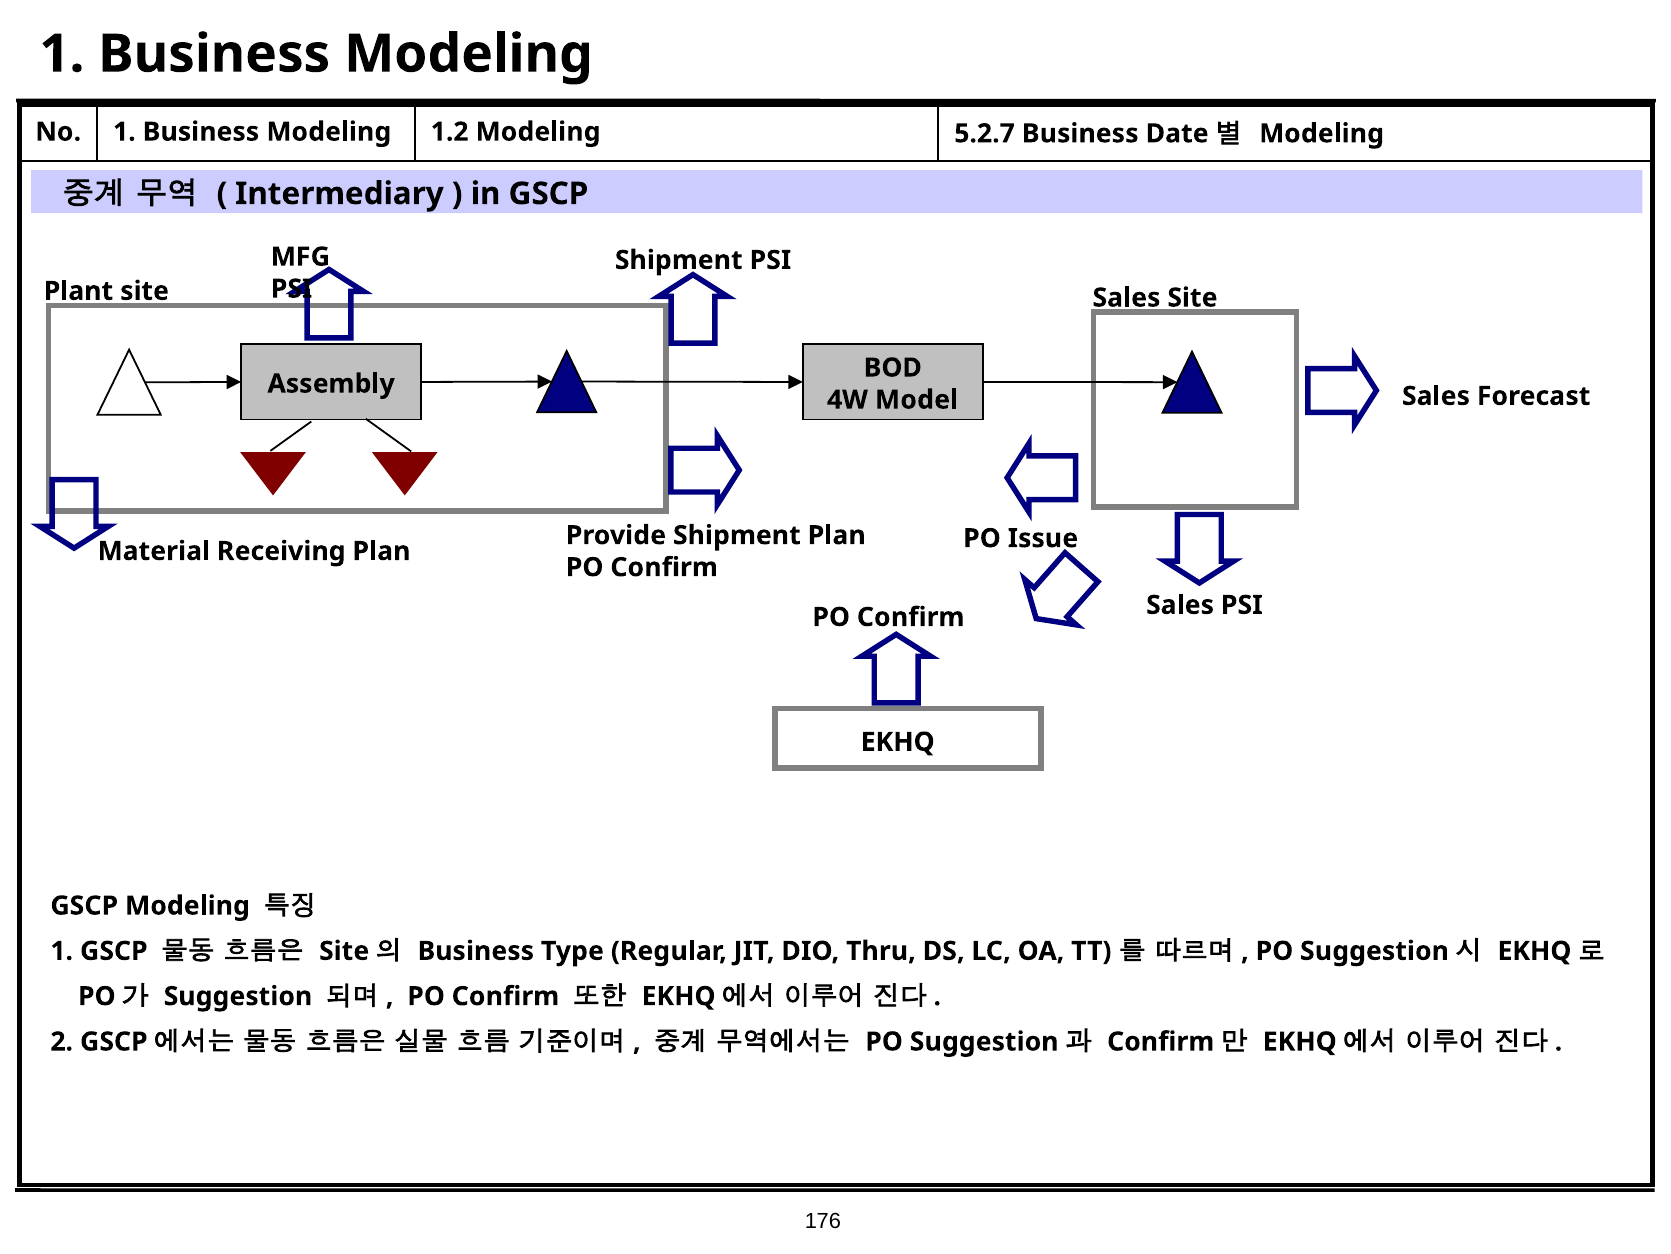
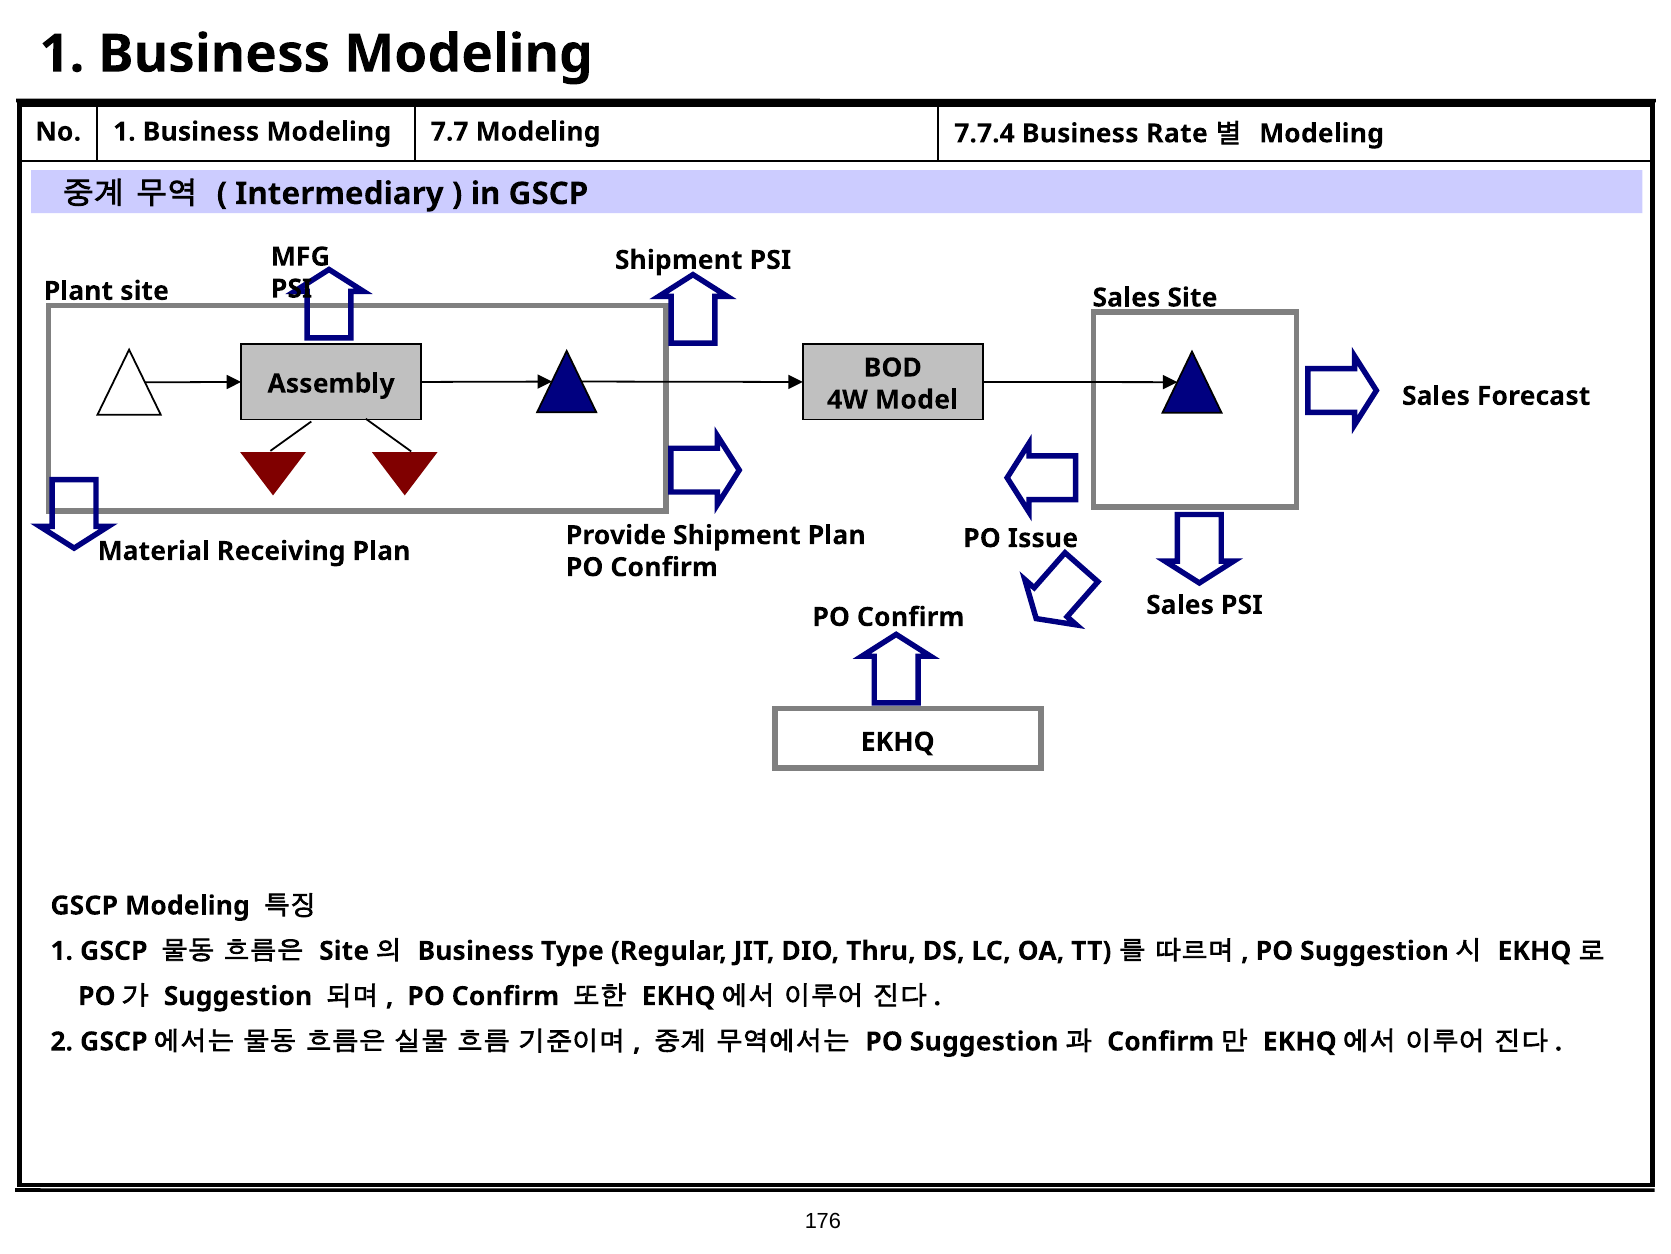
1.2: 1.2 -> 7.7
5.2.7: 5.2.7 -> 7.7.4
Date: Date -> Rate
